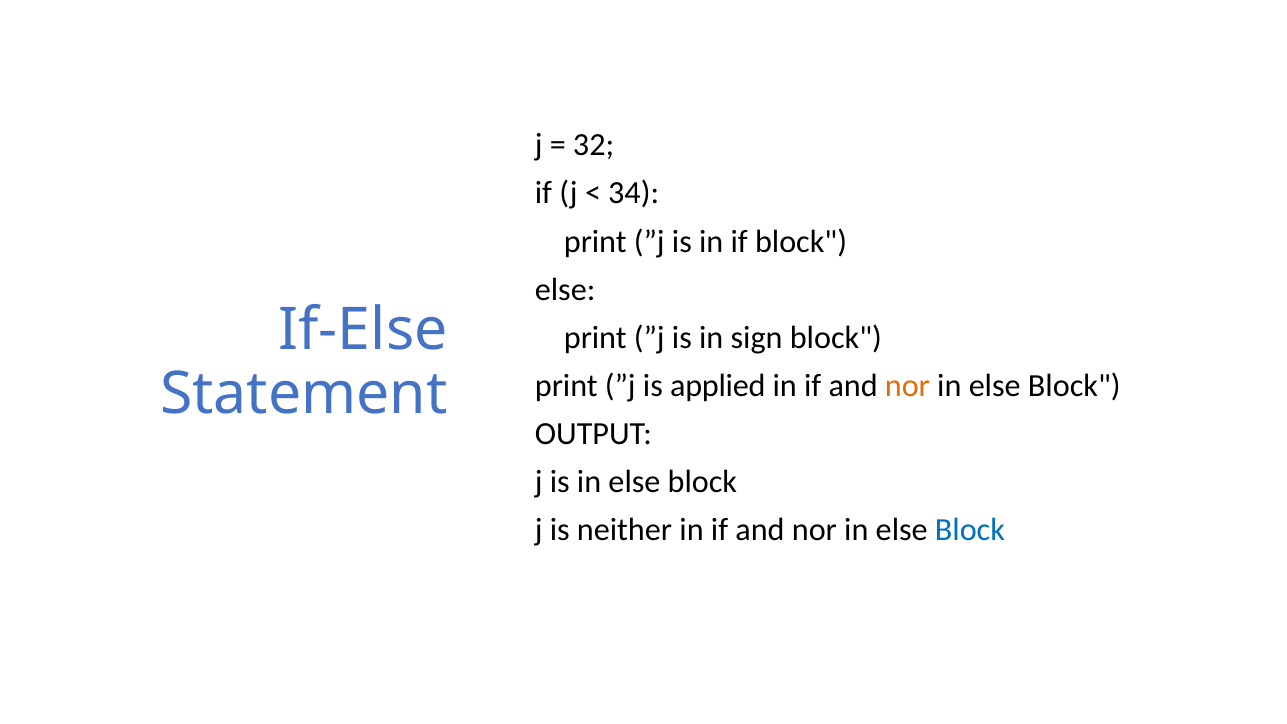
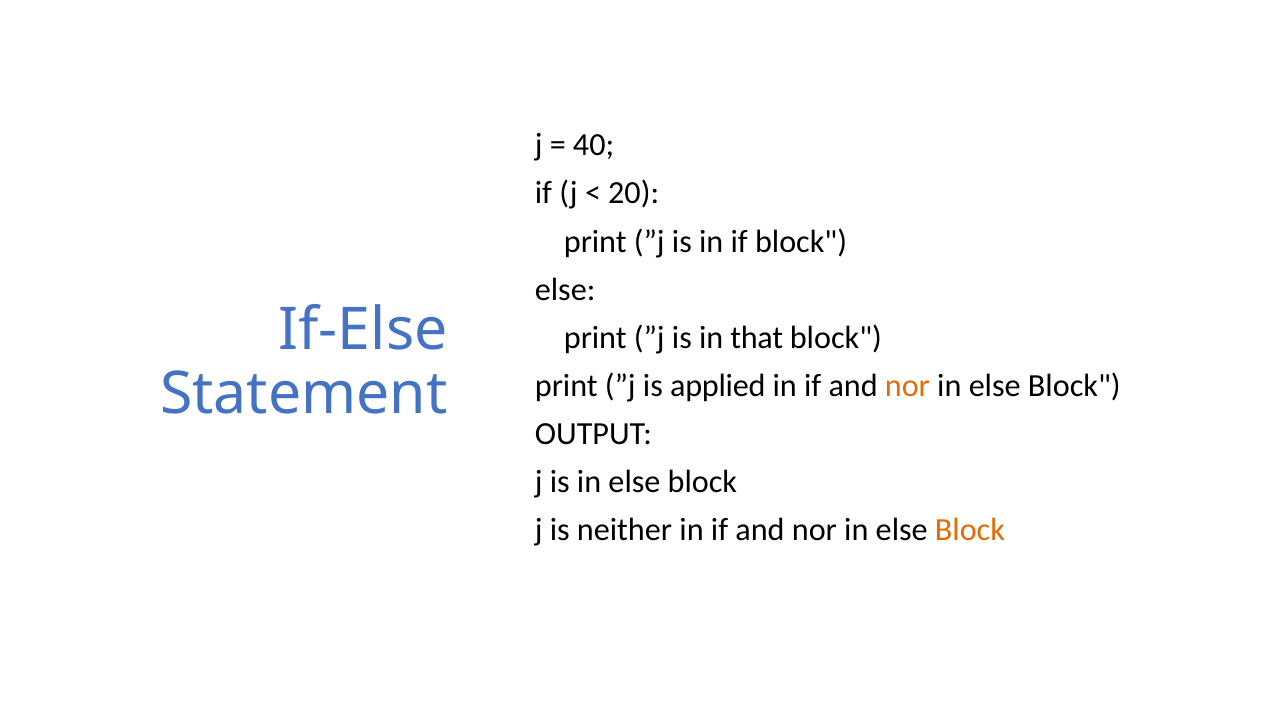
32: 32 -> 40
34: 34 -> 20
sign: sign -> that
Block at (970, 530) colour: blue -> orange
